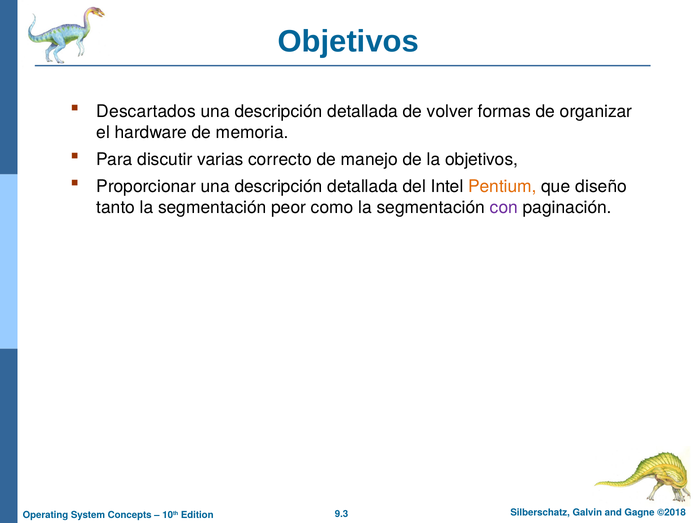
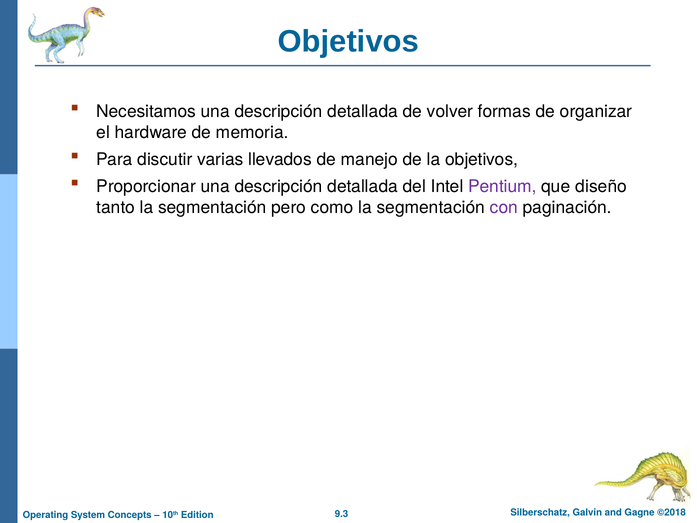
Descartados: Descartados -> Necesitamos
correcto: correcto -> llevados
Pentium colour: orange -> purple
peor: peor -> pero
